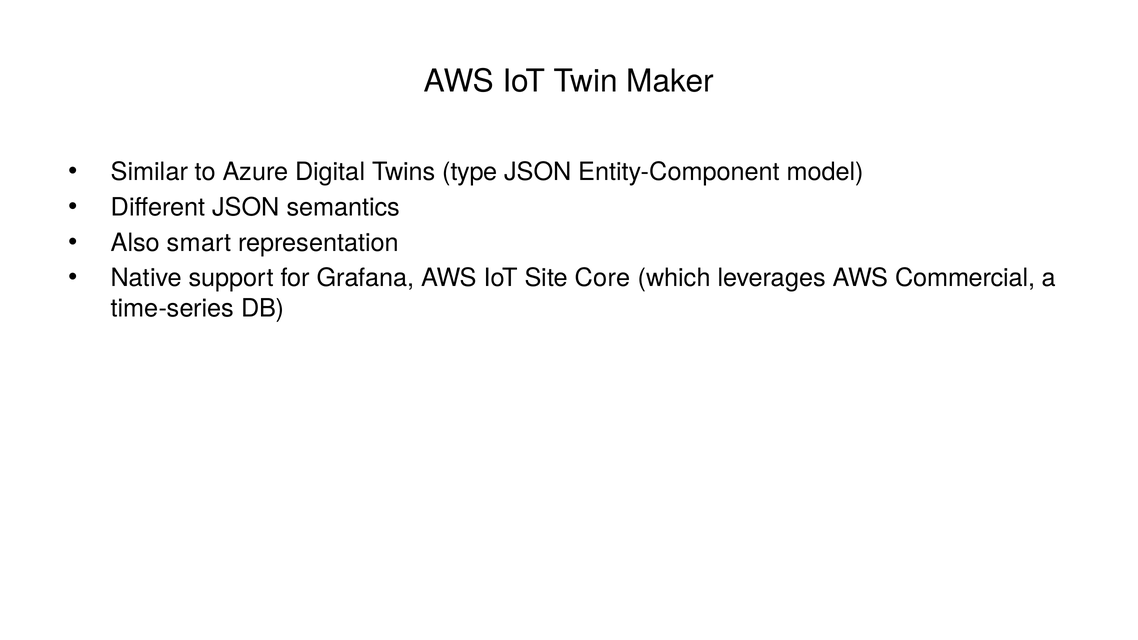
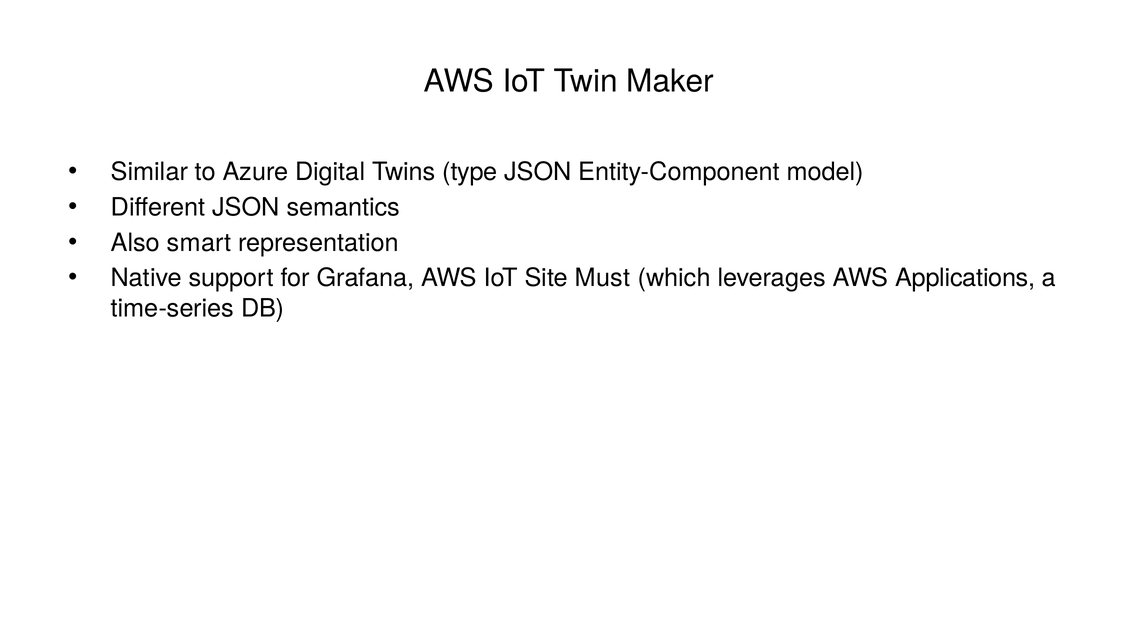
Core: Core -> Must
Commercial: Commercial -> Applications
